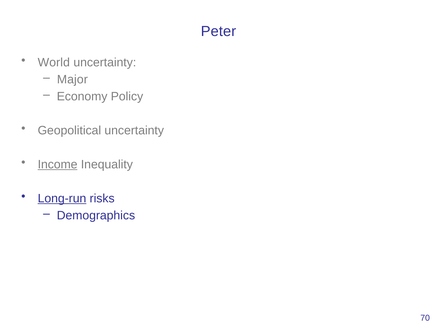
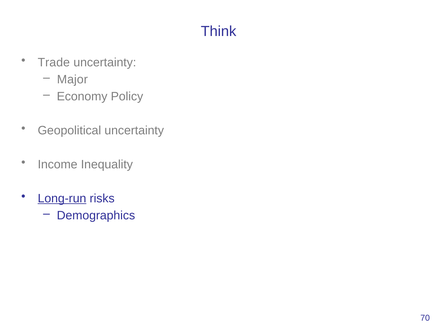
Peter: Peter -> Think
World: World -> Trade
Income underline: present -> none
